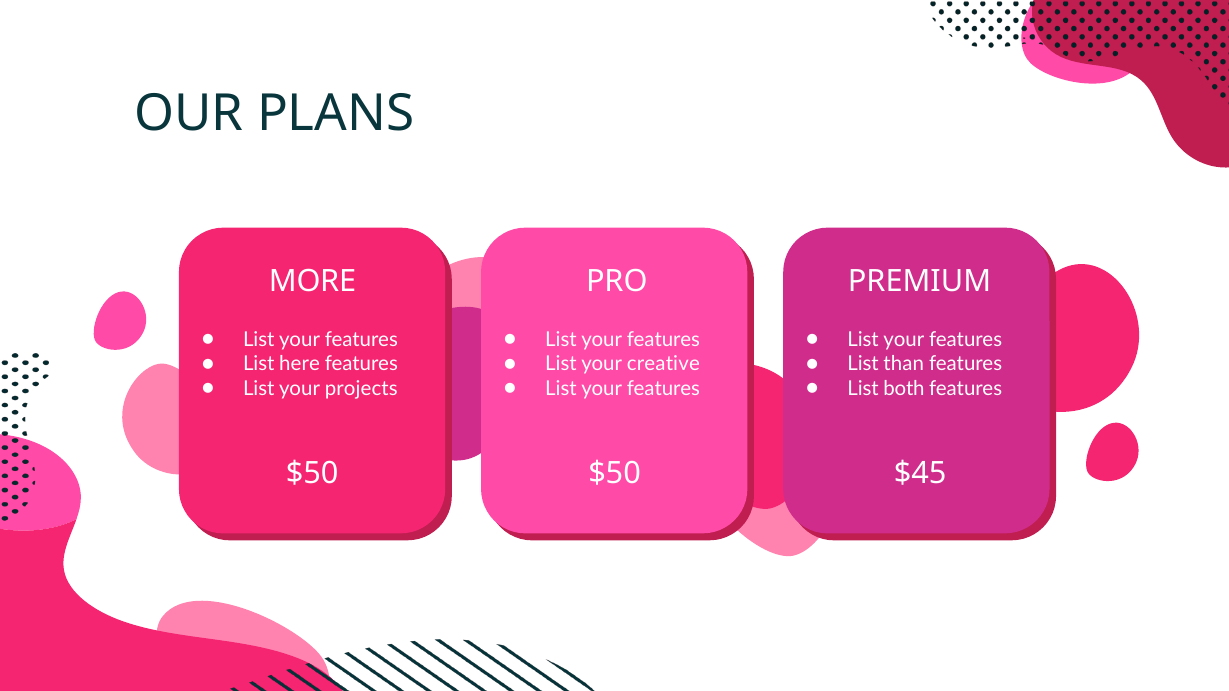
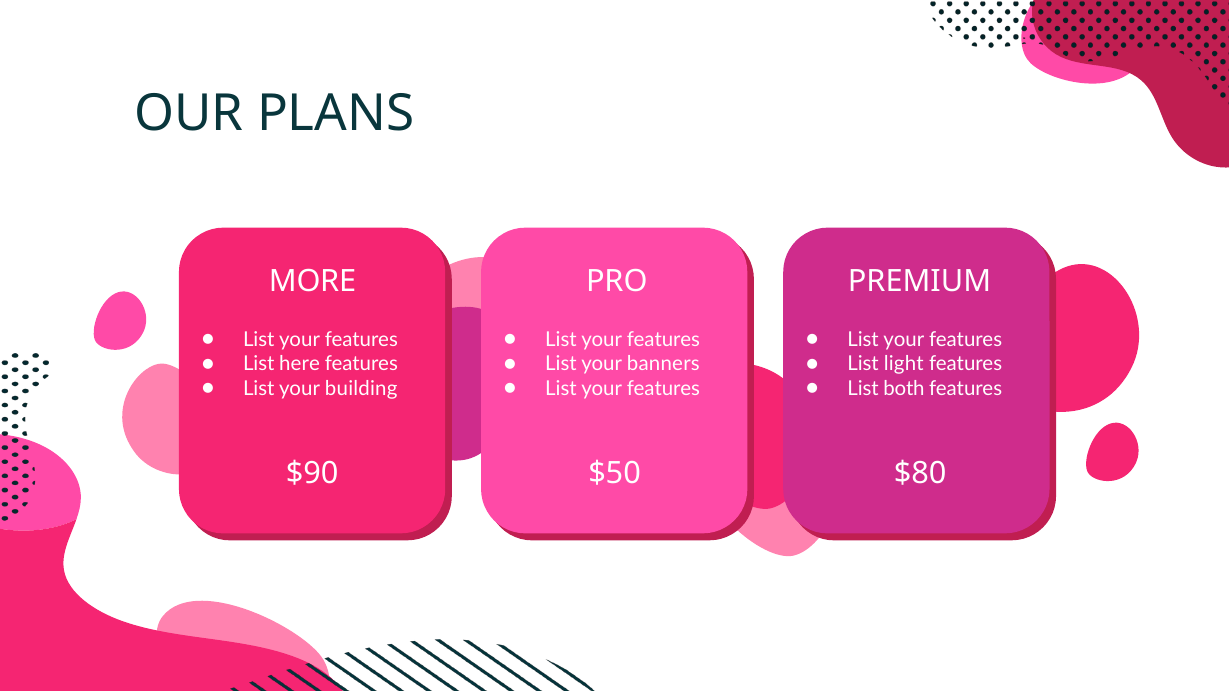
creative: creative -> banners
than: than -> light
projects: projects -> building
$50 at (312, 474): $50 -> $90
$45: $45 -> $80
